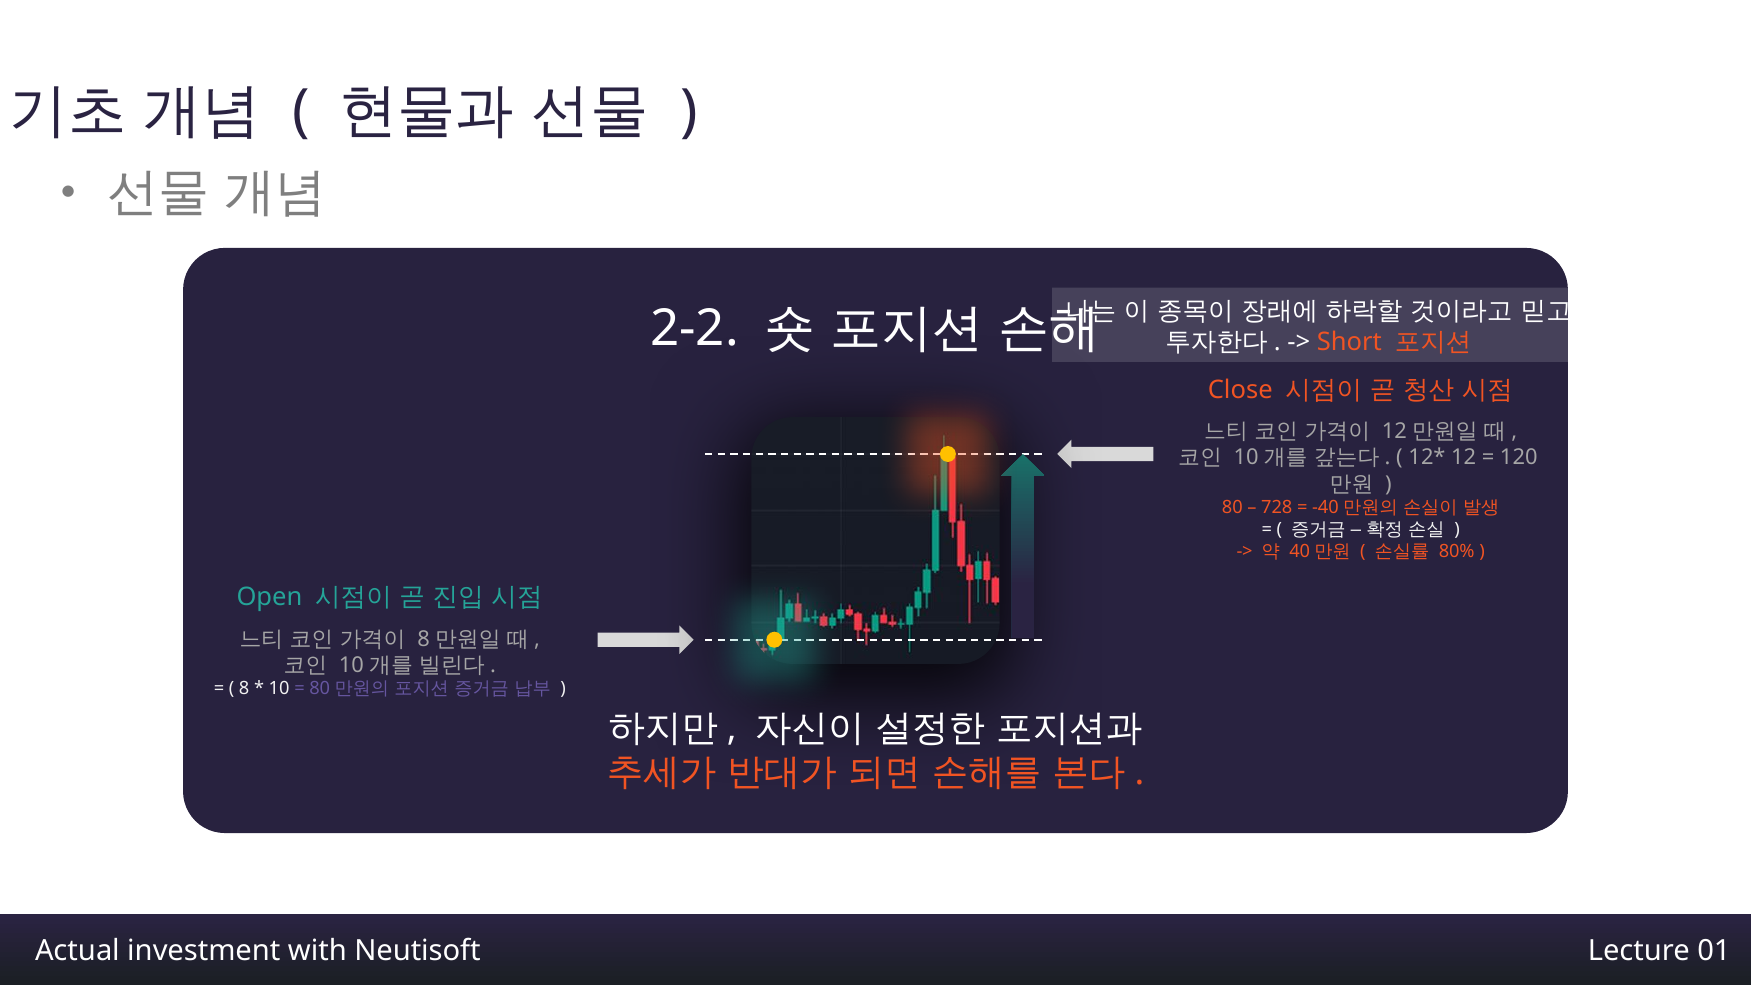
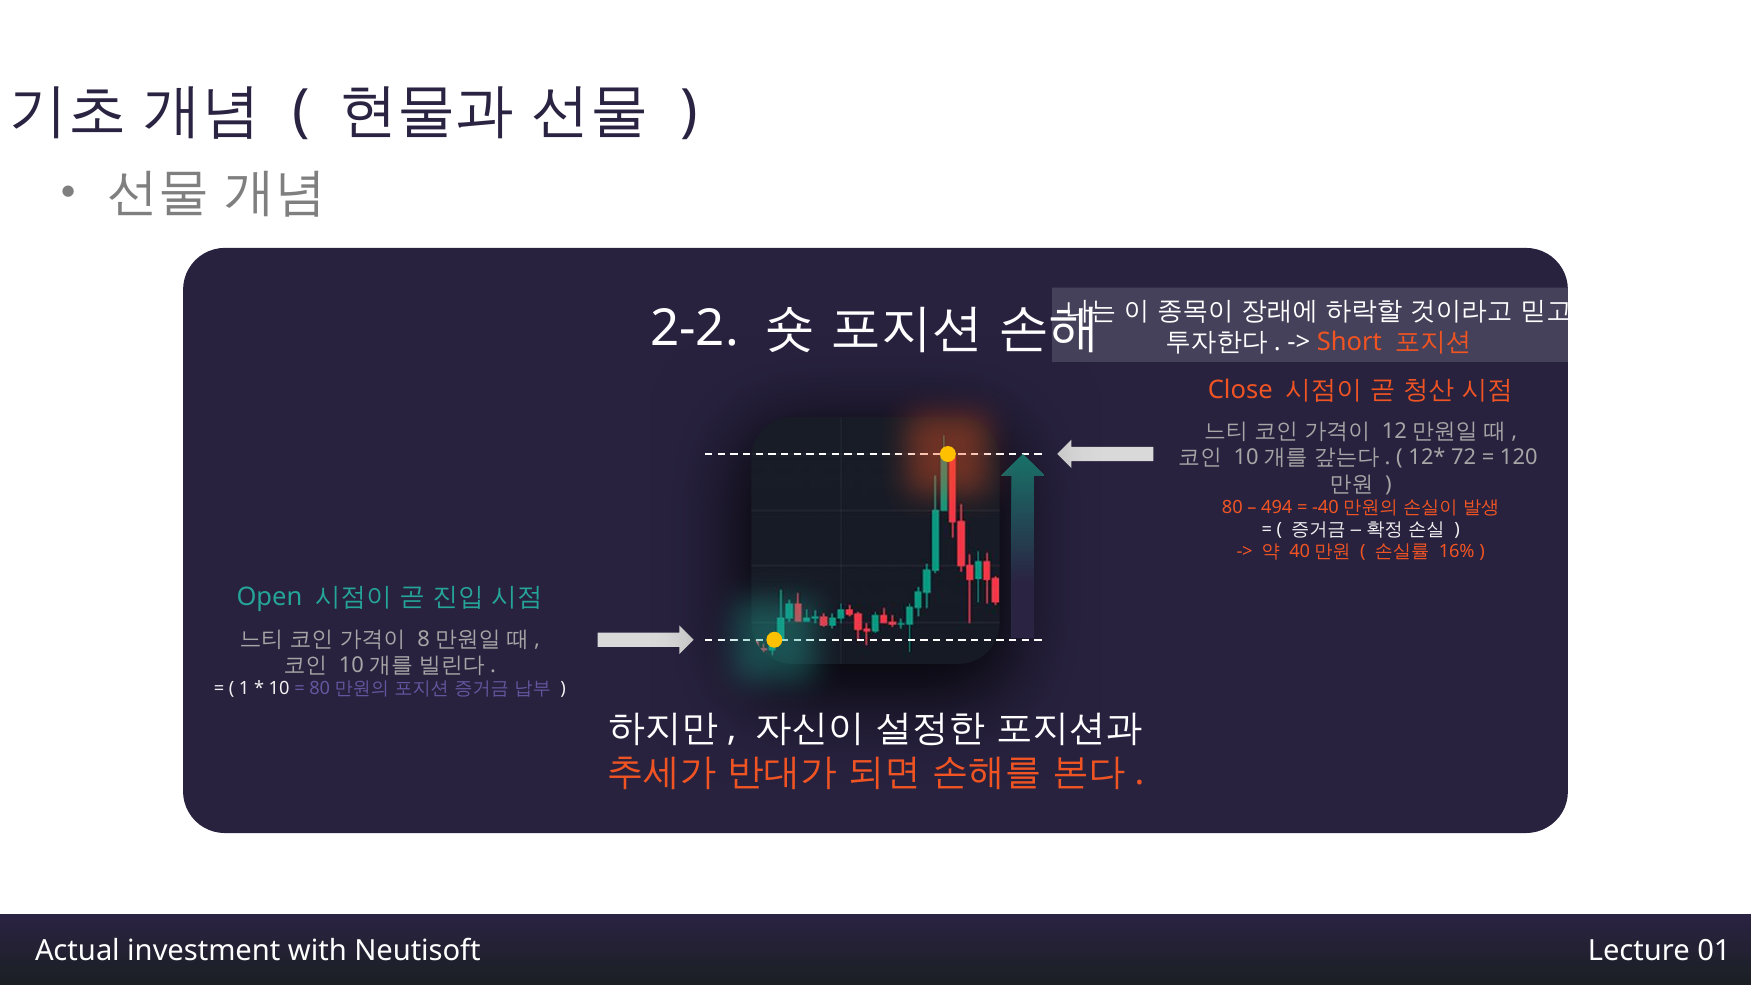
12: 12 -> 72
728: 728 -> 494
80%: 80% -> 16%
8: 8 -> 1
